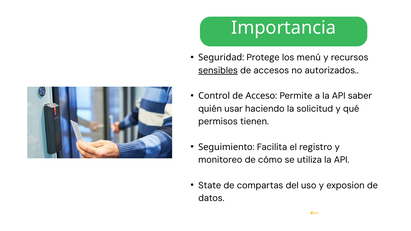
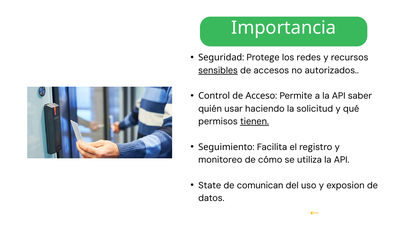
menú: menú -> redes
tienen underline: none -> present
compartas: compartas -> comunican
